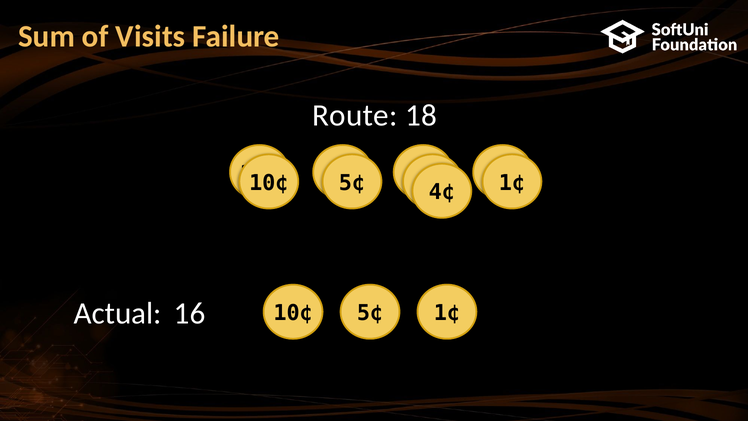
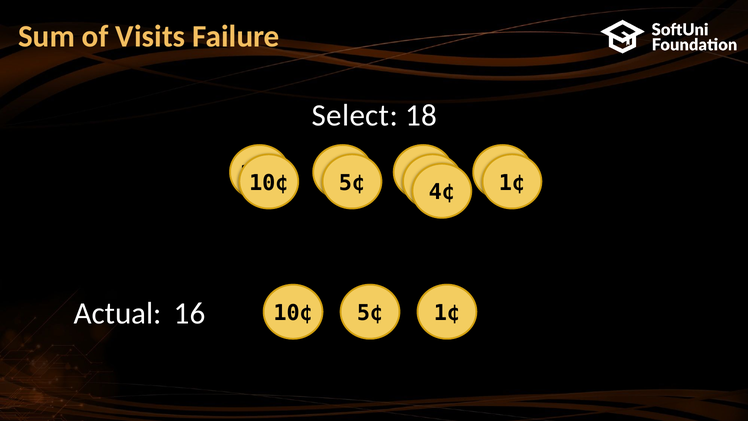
Route: Route -> Select
